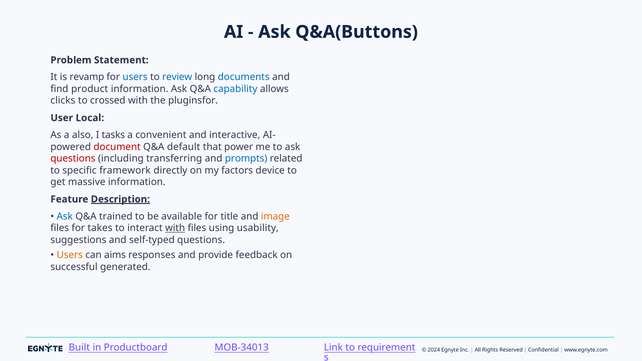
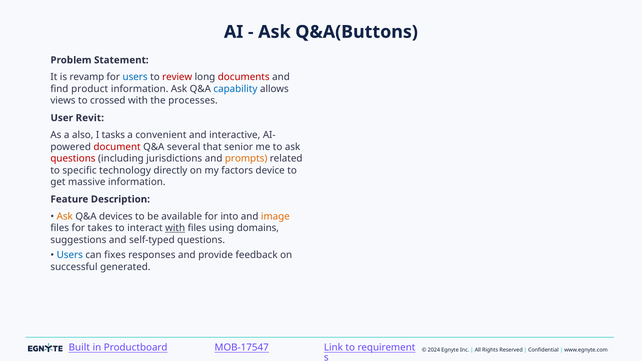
review colour: blue -> red
documents colour: blue -> red
clicks: clicks -> views
pluginsfor: pluginsfor -> processes
Local: Local -> Revit
default: default -> several
power: power -> senior
transferring: transferring -> jurisdictions
prompts colour: blue -> orange
framework: framework -> technology
Description underline: present -> none
Ask at (65, 216) colour: blue -> orange
trained: trained -> devices
title: title -> into
usability: usability -> domains
Users at (70, 255) colour: orange -> blue
aims: aims -> fixes
MOB-34013: MOB-34013 -> MOB-17547
